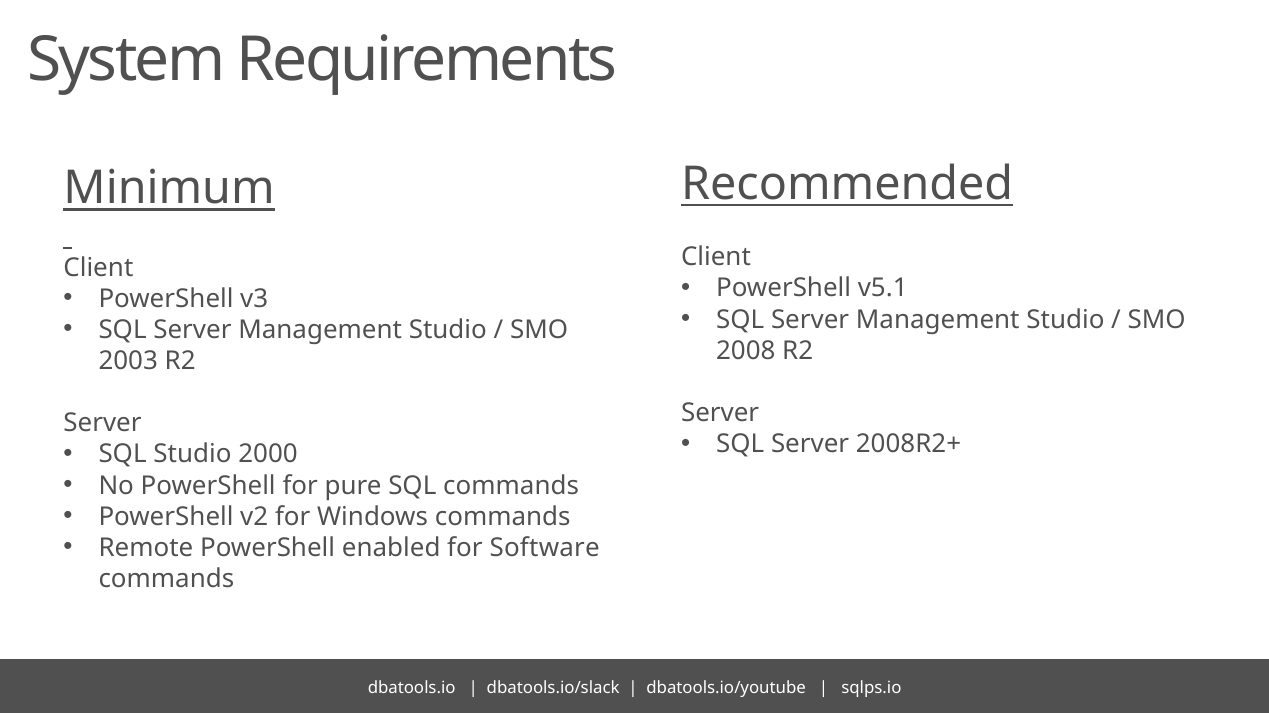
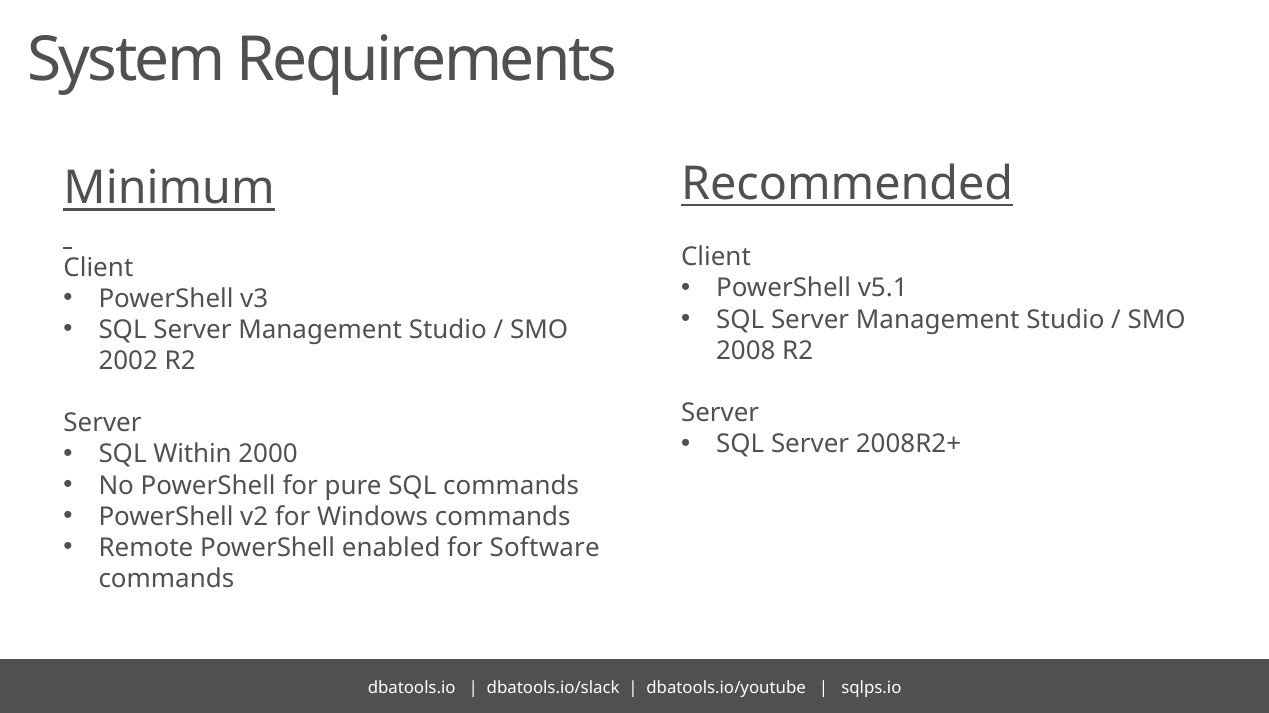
2003: 2003 -> 2002
SQL Studio: Studio -> Within
